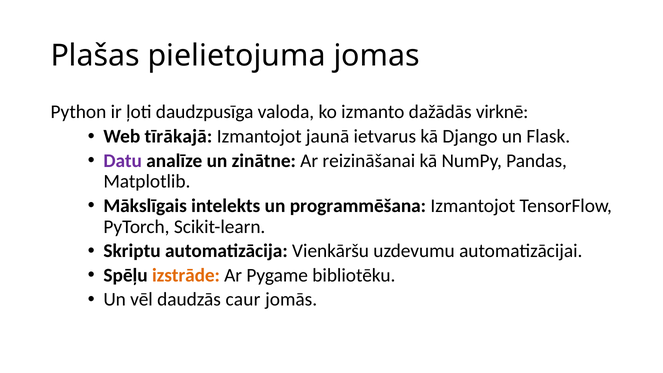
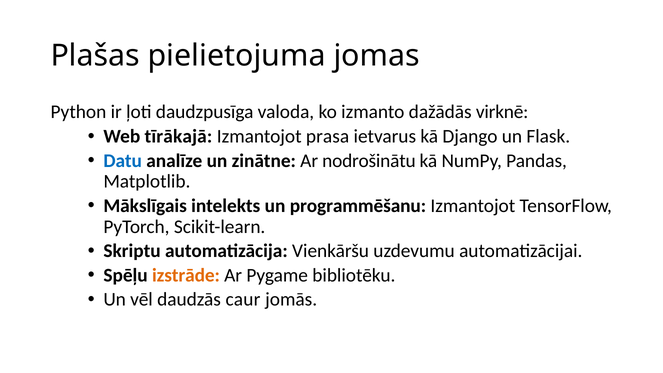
jaunā: jaunā -> prasa
Datu colour: purple -> blue
reizināšanai: reizināšanai -> nodrošinātu
programmēšana: programmēšana -> programmēšanu
